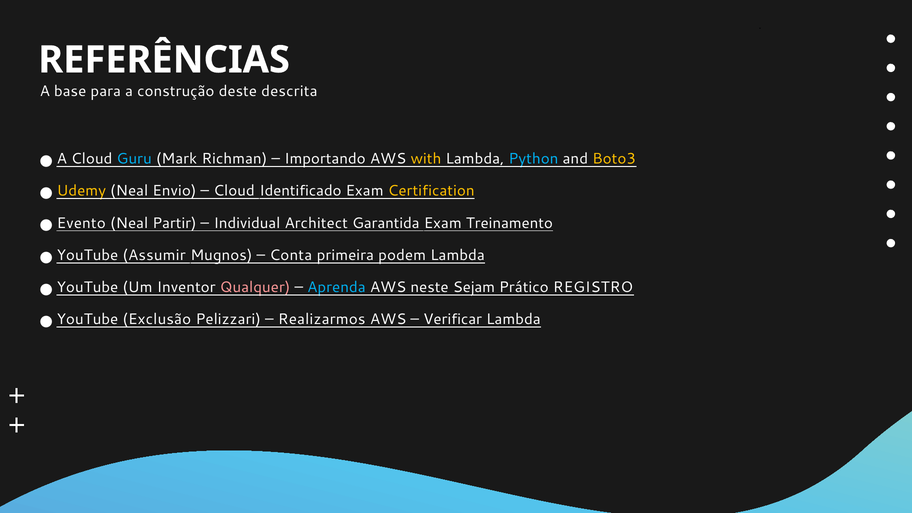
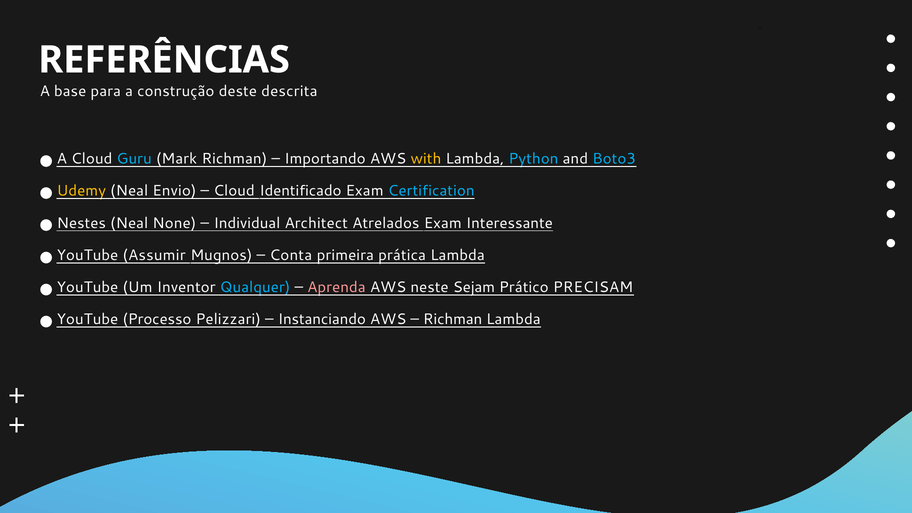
Boto3 colour: yellow -> light blue
Certification colour: yellow -> light blue
Evento: Evento -> Nestes
Partir: Partir -> None
Garantida: Garantida -> Atrelados
Treinamento: Treinamento -> Interessante
podem: podem -> prática
Qualquer colour: pink -> light blue
Aprenda colour: light blue -> pink
REGISTRO: REGISTRO -> PRECISAM
Exclusão: Exclusão -> Processo
Realizarmos: Realizarmos -> Instanciando
Verificar at (453, 319): Verificar -> Richman
